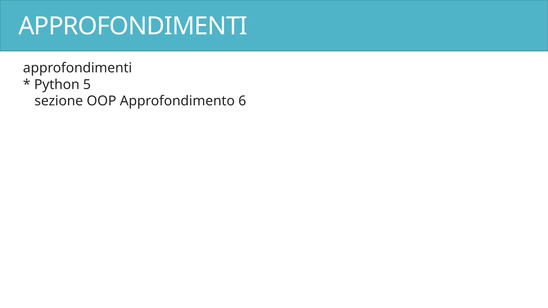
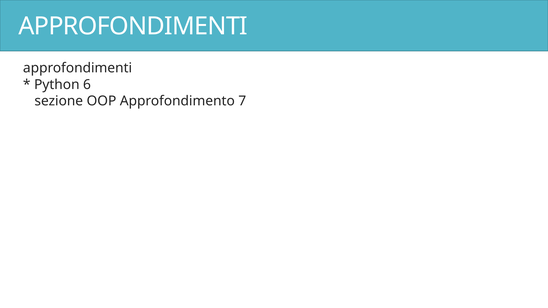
5: 5 -> 6
6: 6 -> 7
